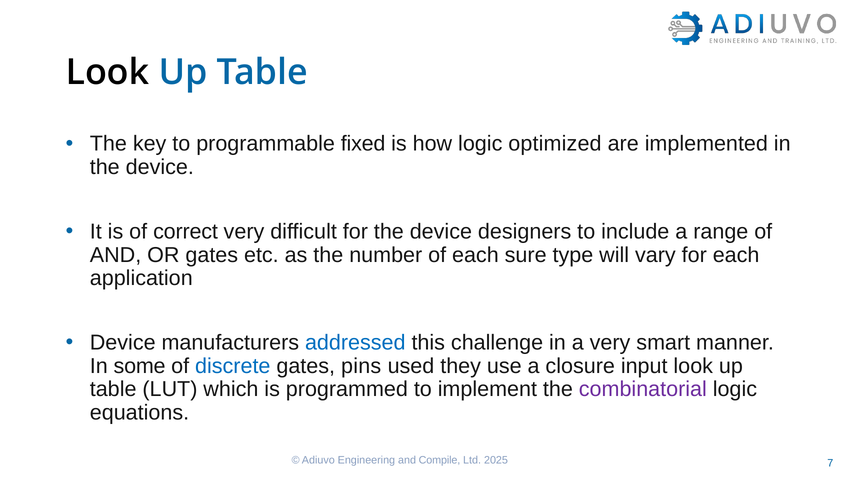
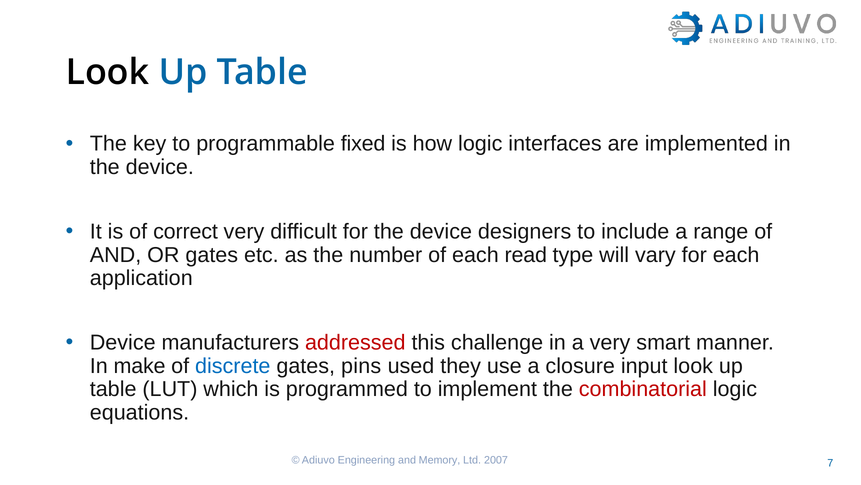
optimized: optimized -> interfaces
sure: sure -> read
addressed colour: blue -> red
some: some -> make
combinatorial colour: purple -> red
Compile: Compile -> Memory
2025: 2025 -> 2007
